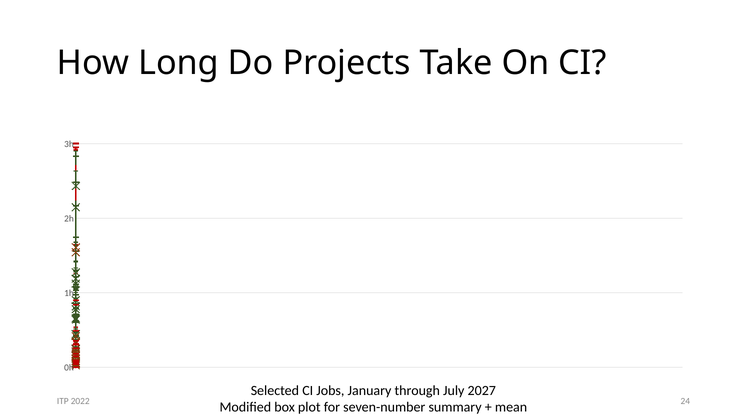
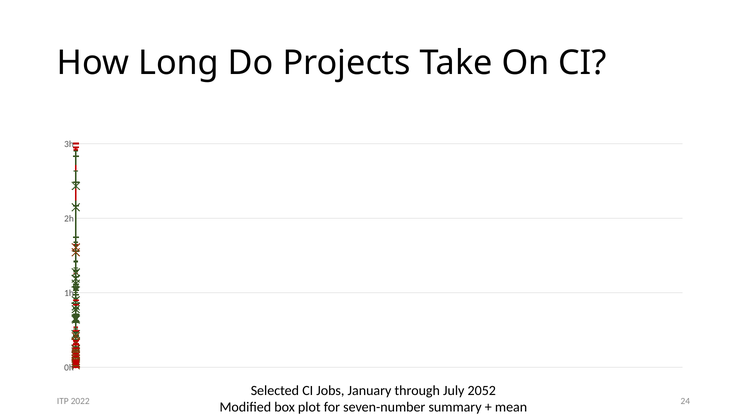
2027: 2027 -> 2052
